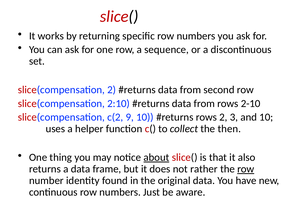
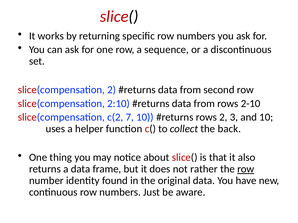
9: 9 -> 7
then: then -> back
about underline: present -> none
